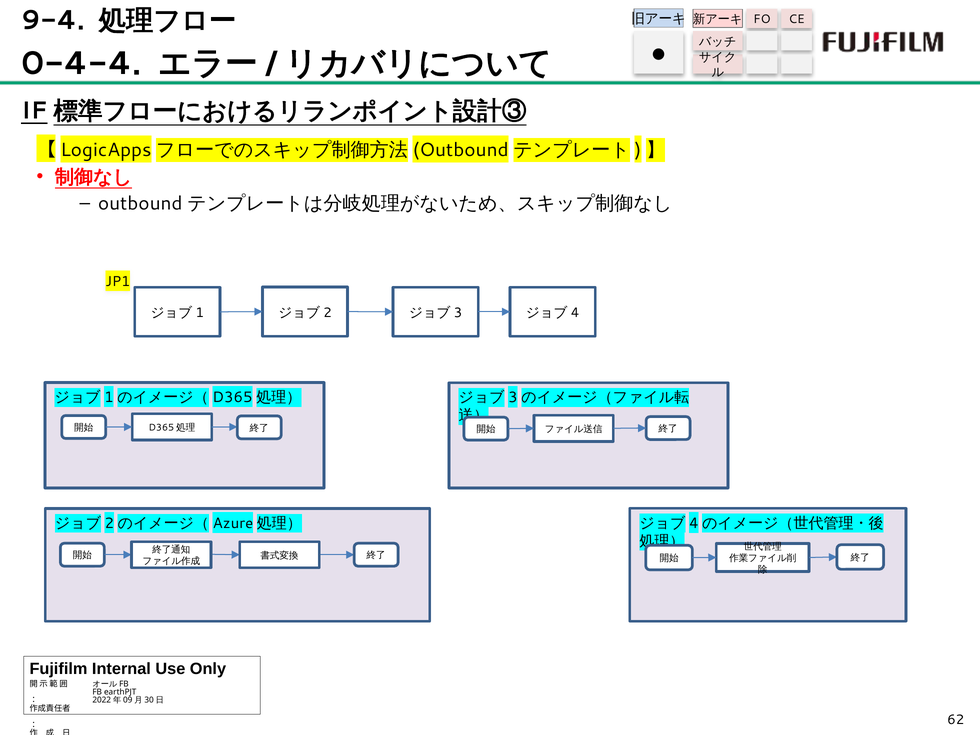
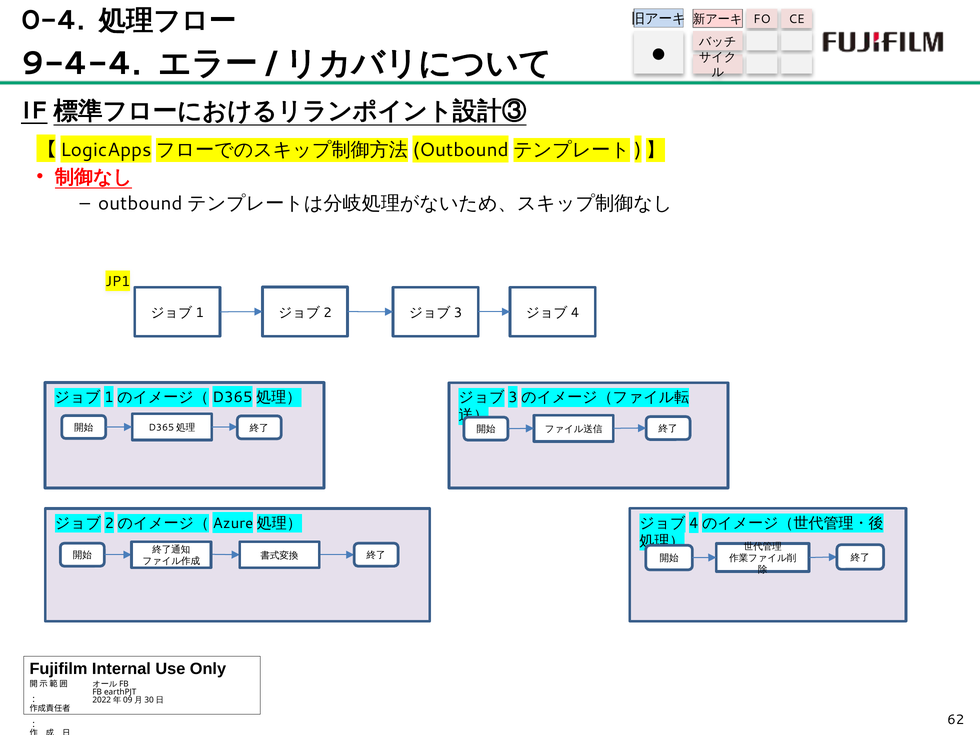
9-4: 9-4 -> 0-4
0-4-4: 0-4-4 -> 9-4-4
